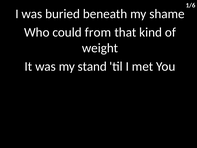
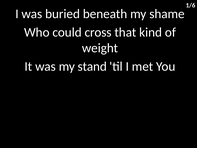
from: from -> cross
